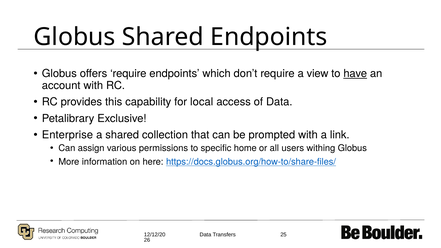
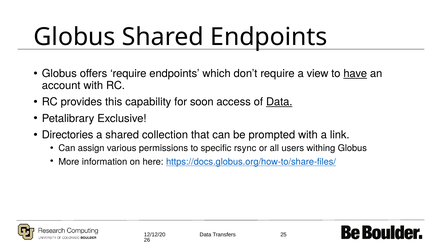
local: local -> soon
Data at (279, 102) underline: none -> present
Enterprise: Enterprise -> Directories
home: home -> rsync
